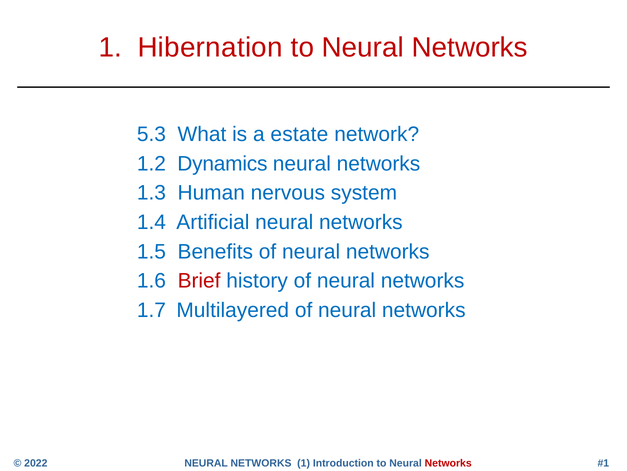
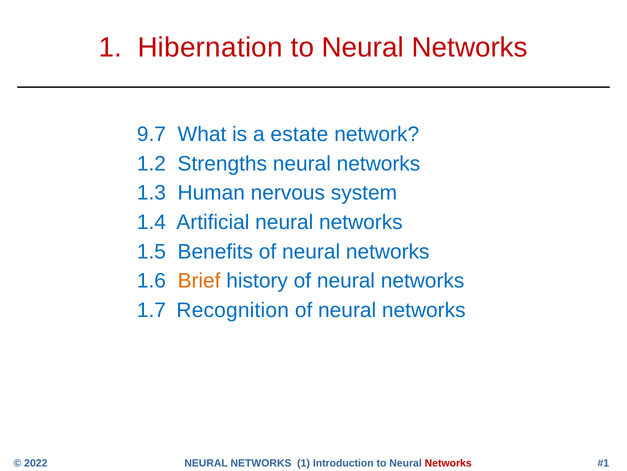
5.3: 5.3 -> 9.7
Dynamics: Dynamics -> Strengths
Brief colour: red -> orange
Multilayered: Multilayered -> Recognition
